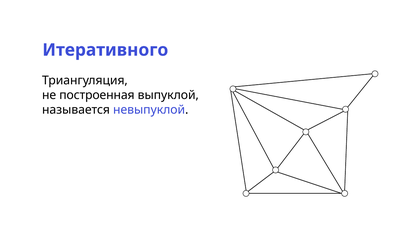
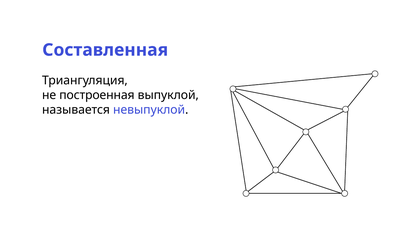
Итеративного: Итеративного -> Составленная
